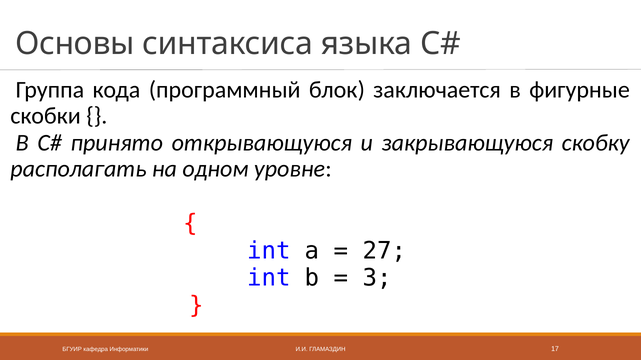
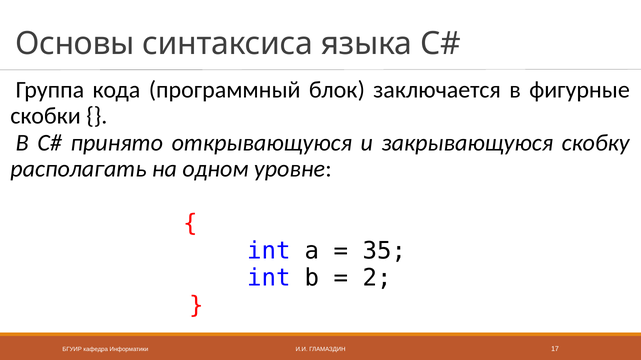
27: 27 -> 35
3: 3 -> 2
